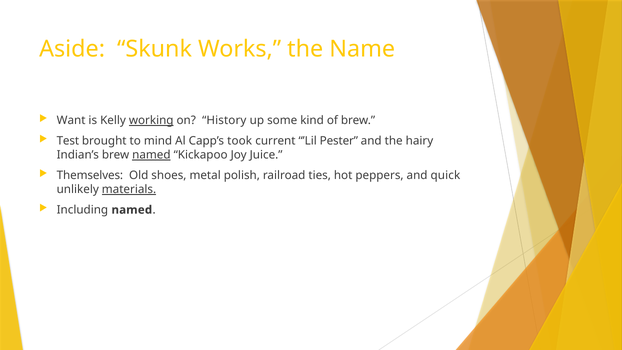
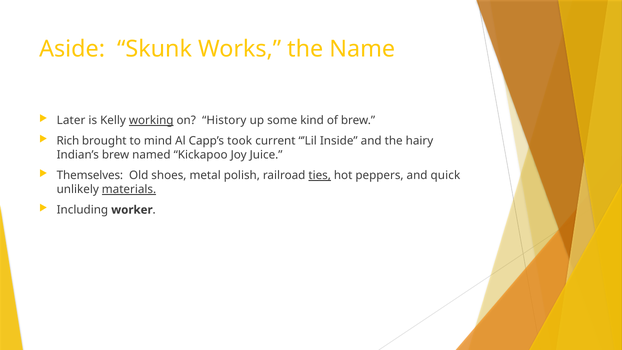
Want: Want -> Later
Test: Test -> Rich
Pester: Pester -> Inside
named at (151, 155) underline: present -> none
ties underline: none -> present
Including named: named -> worker
